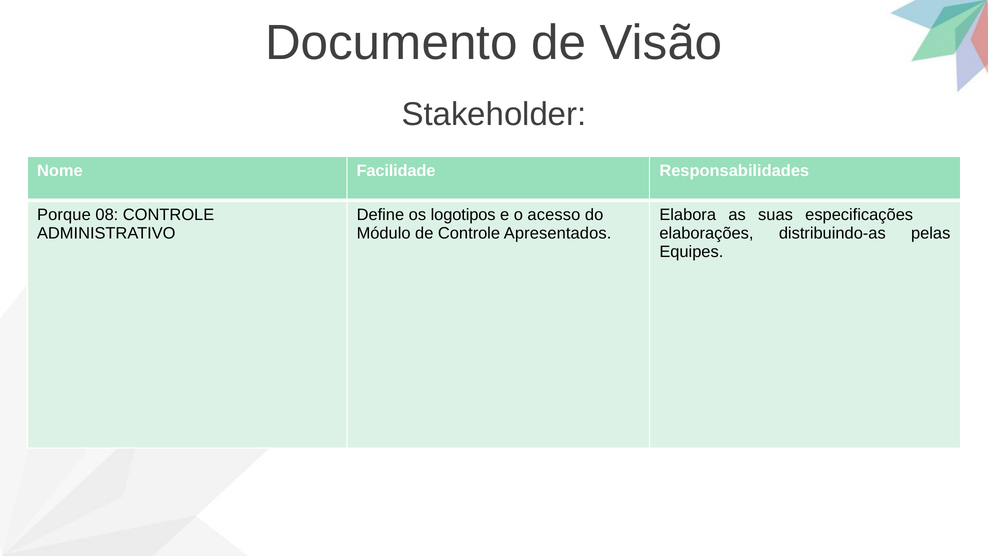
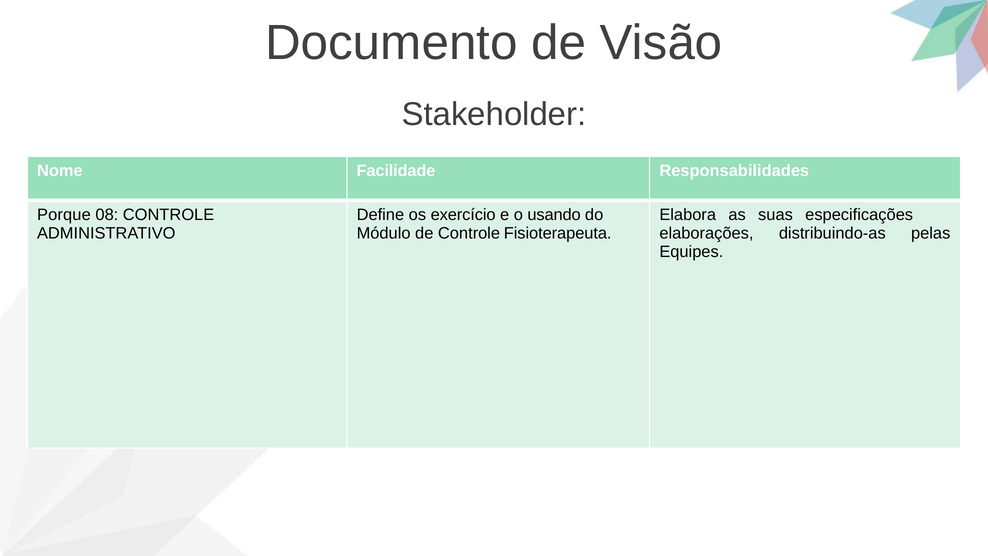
logotipos: logotipos -> exercício
acesso: acesso -> usando
Apresentados: Apresentados -> Fisioterapeuta
